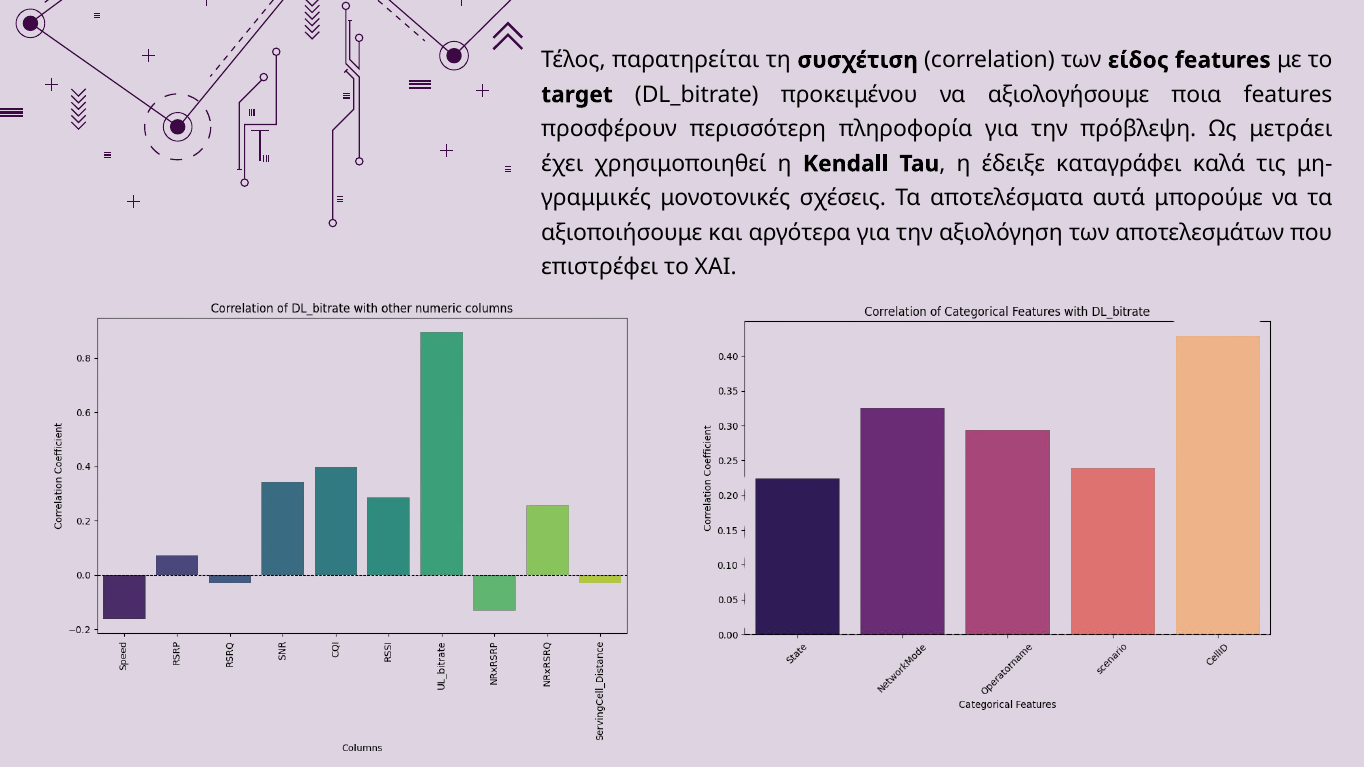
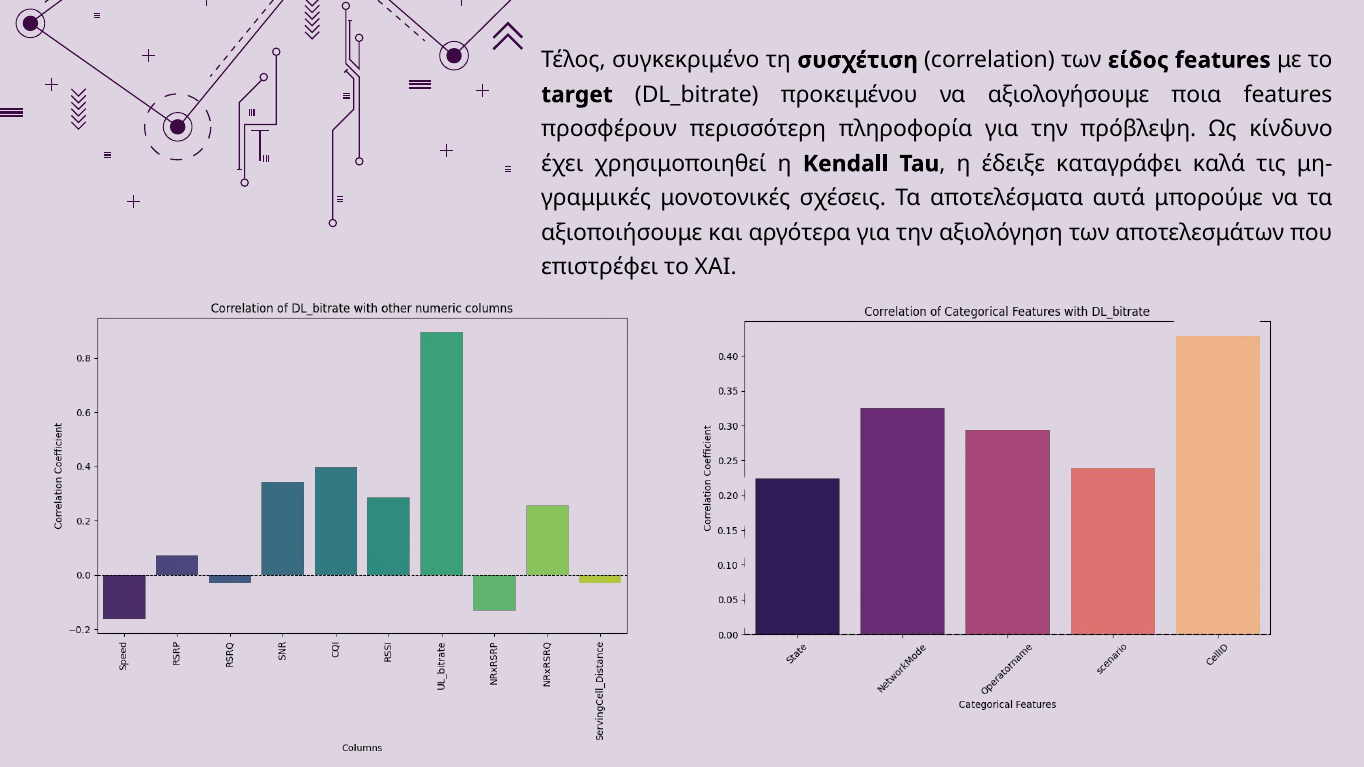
παρατηρείται: παρατηρείται -> συγκεκριμένο
μετράει: μετράει -> κίνδυνο
